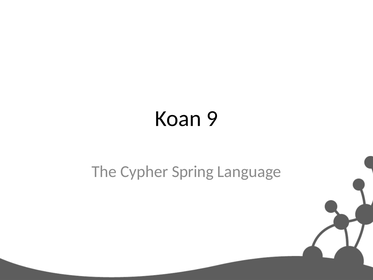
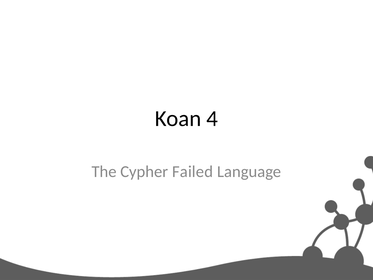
9: 9 -> 4
Spring: Spring -> Failed
